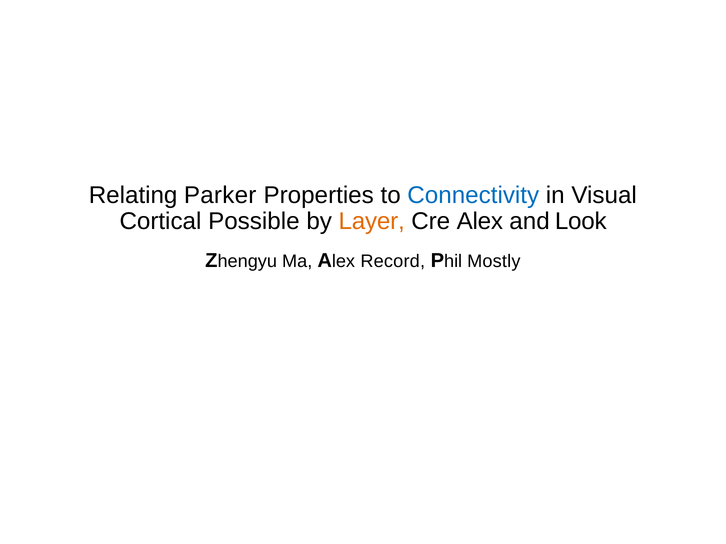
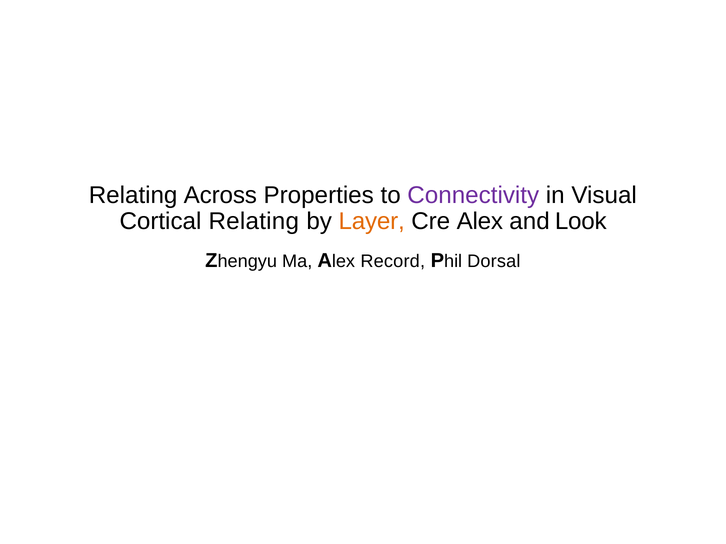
Parker: Parker -> Across
Connectivity colour: blue -> purple
Cortical Possible: Possible -> Relating
Mostly: Mostly -> Dorsal
